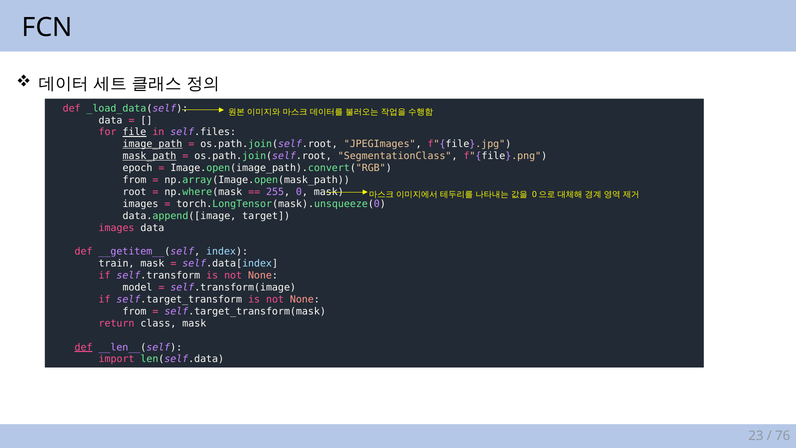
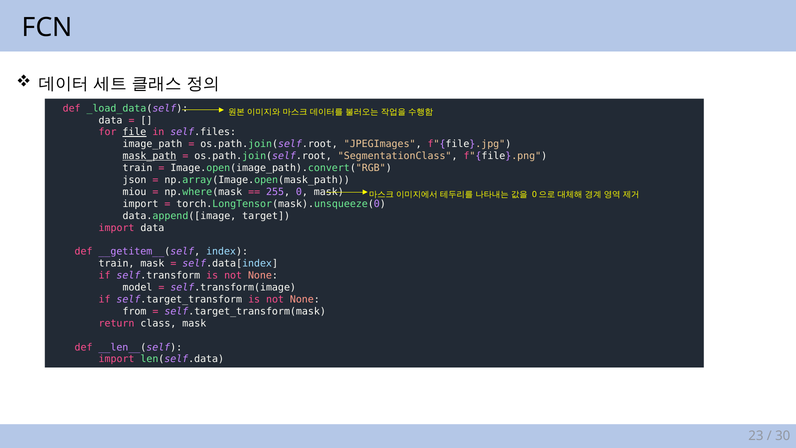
image_path underline: present -> none
epoch at (137, 168): epoch -> train
from at (134, 180): from -> json
root: root -> miou
images at (140, 204): images -> import
images at (117, 228): images -> import
def at (84, 347) underline: present -> none
76: 76 -> 30
